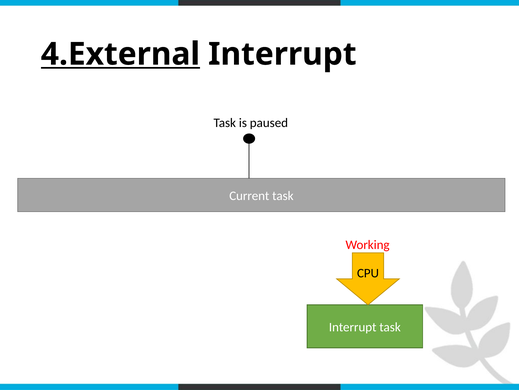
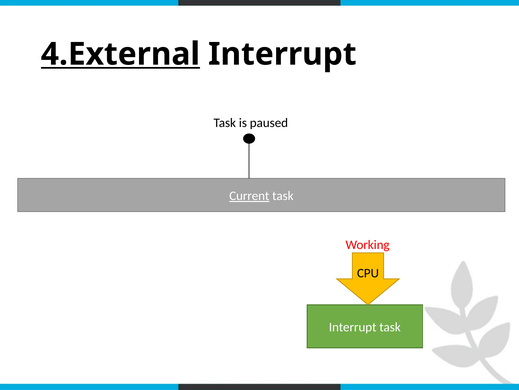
Current underline: none -> present
